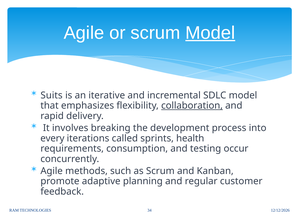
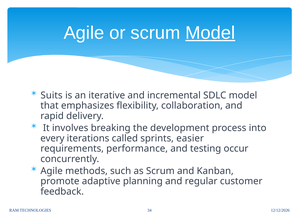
collaboration underline: present -> none
health: health -> easier
consumption: consumption -> performance
